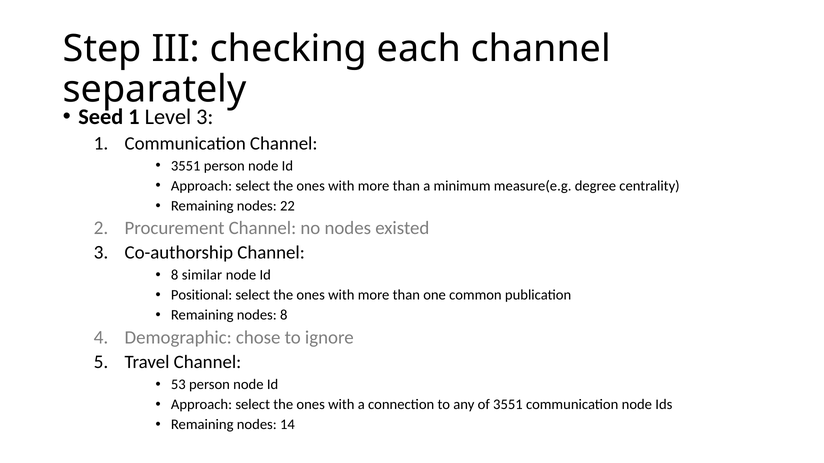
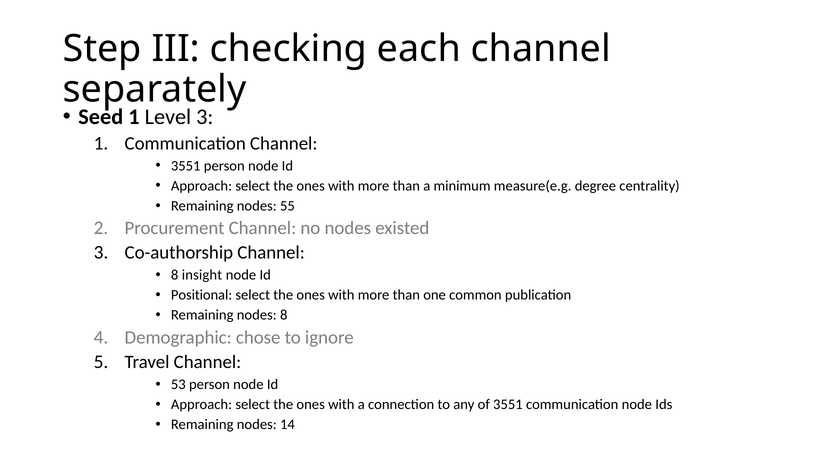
22: 22 -> 55
similar: similar -> insight
